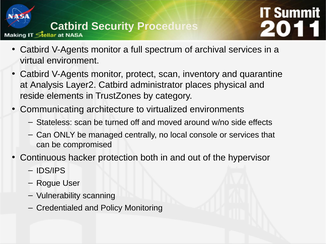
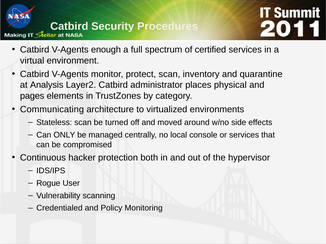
monitor at (106, 50): monitor -> enough
archival: archival -> certified
reside: reside -> pages
